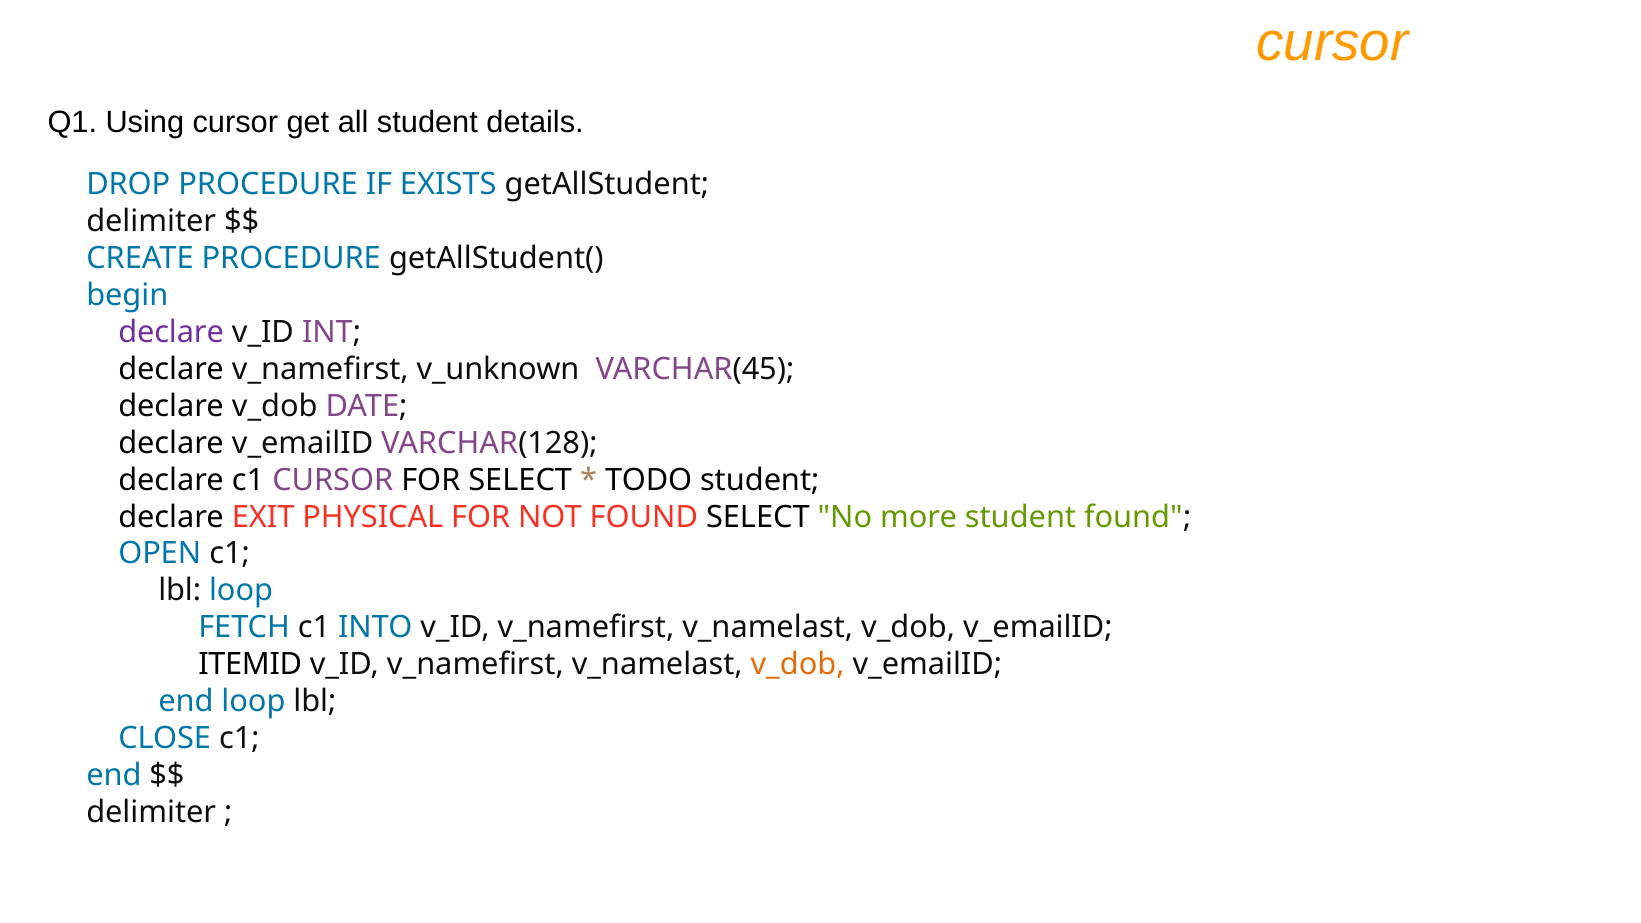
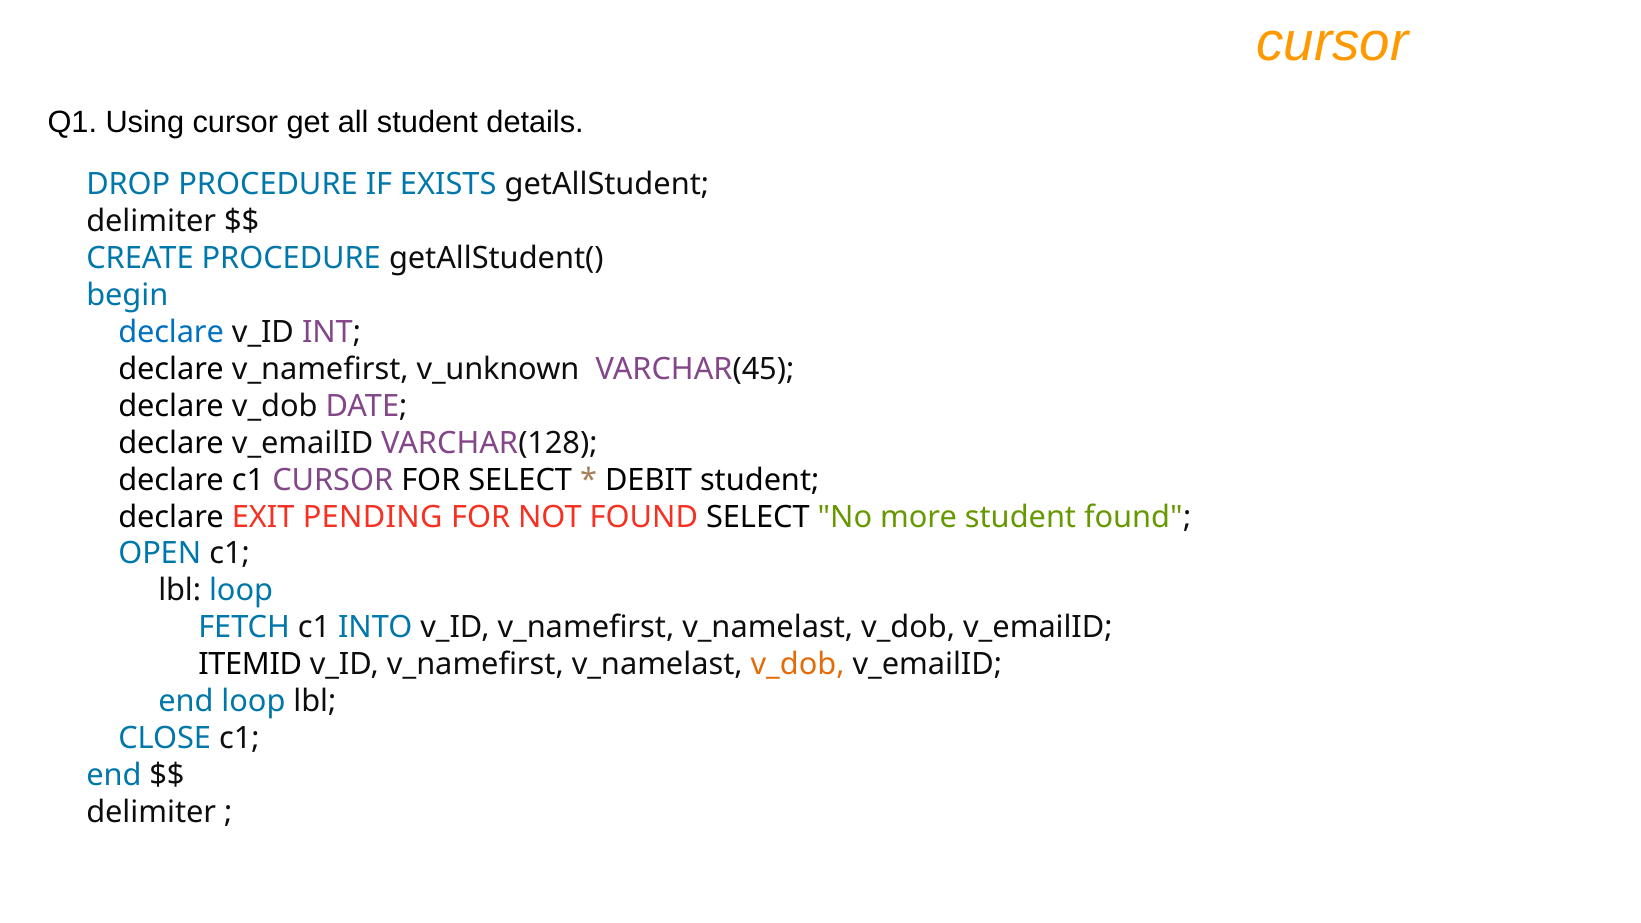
declare at (171, 332) colour: purple -> blue
TODO: TODO -> DEBIT
PHYSICAL: PHYSICAL -> PENDING
